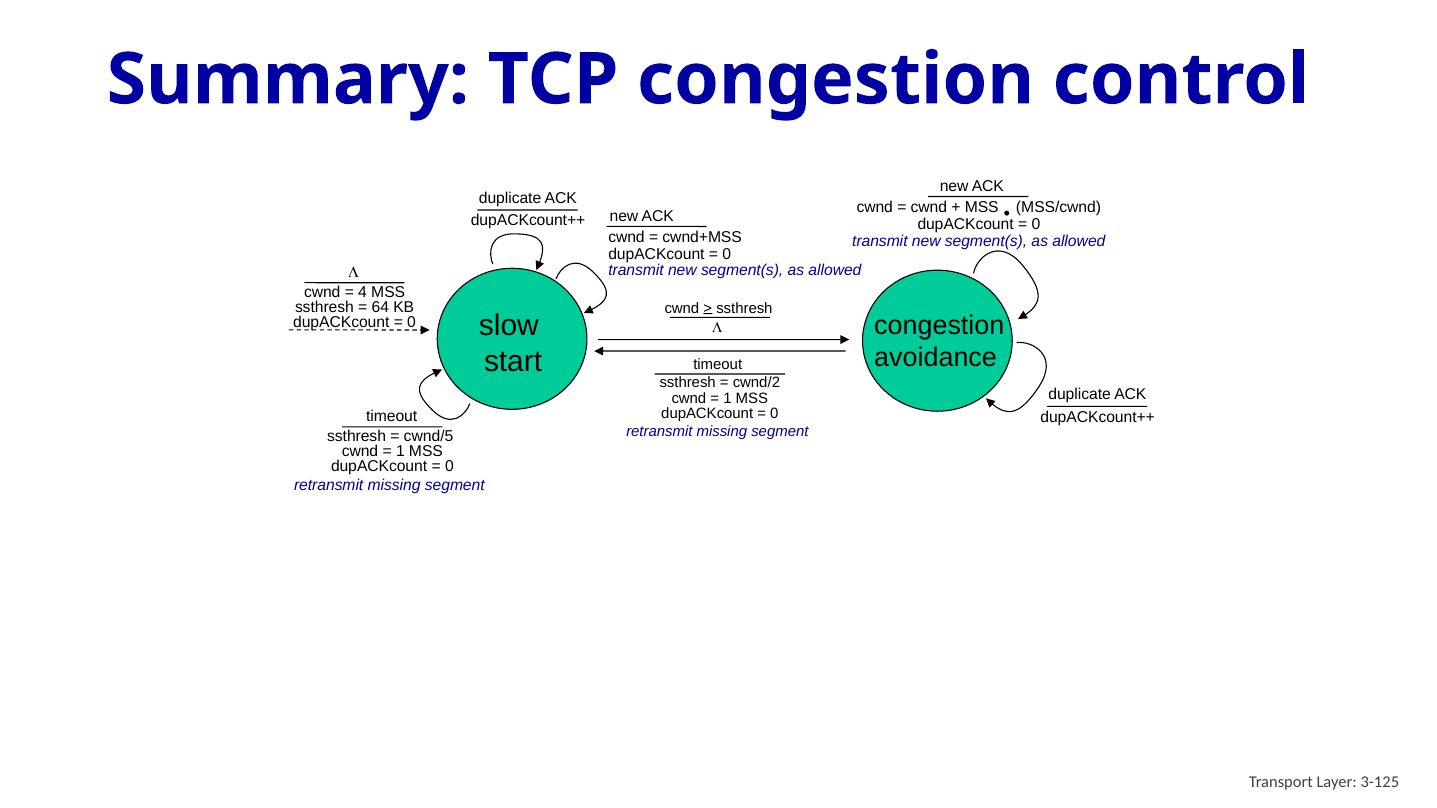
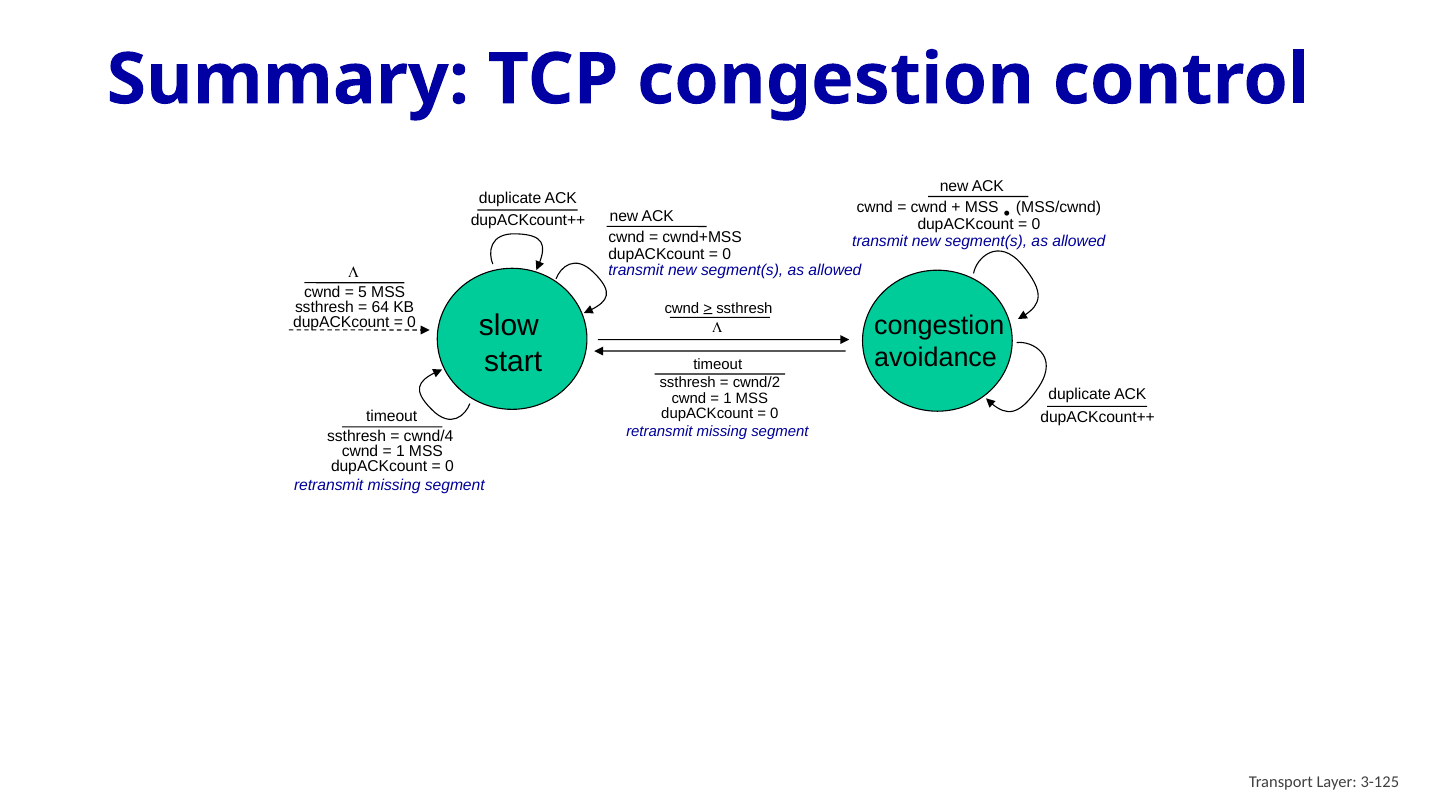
4: 4 -> 5
cwnd/5: cwnd/5 -> cwnd/4
